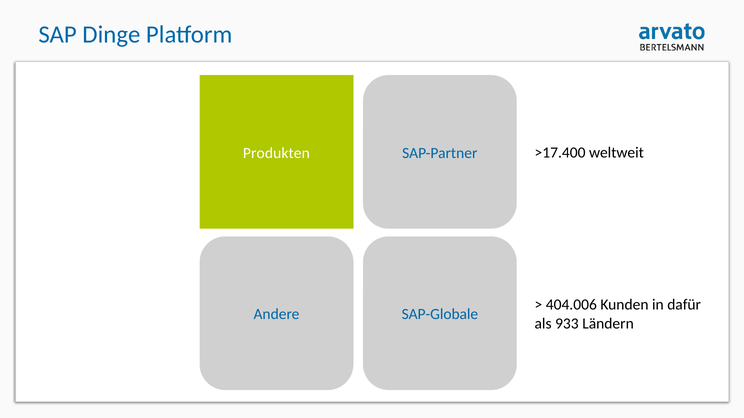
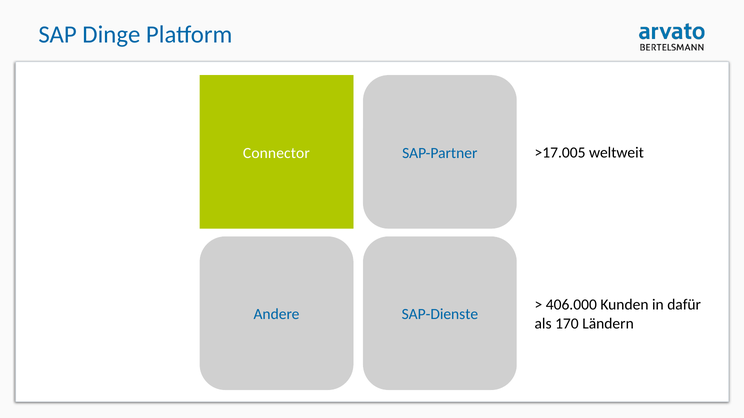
>17.400: >17.400 -> >17.005
Produkten: Produkten -> Connector
404.006: 404.006 -> 406.000
SAP-Globale: SAP-Globale -> SAP-Dienste
933: 933 -> 170
